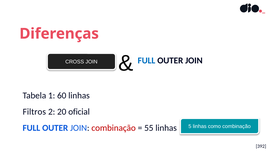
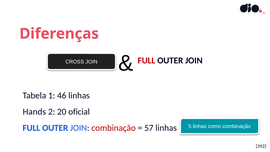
FULL at (146, 60) colour: blue -> red
60: 60 -> 46
Filtros: Filtros -> Hands
55: 55 -> 57
